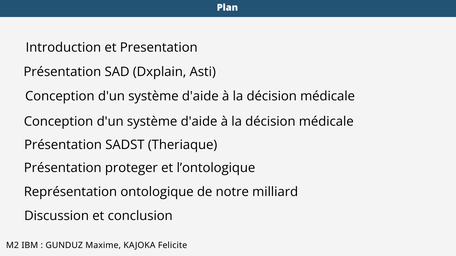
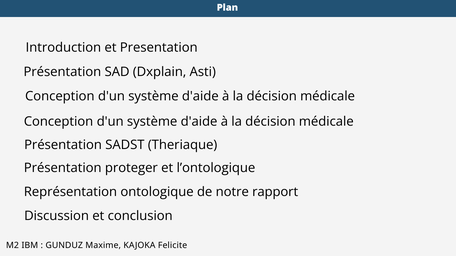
milliard: milliard -> rapport
